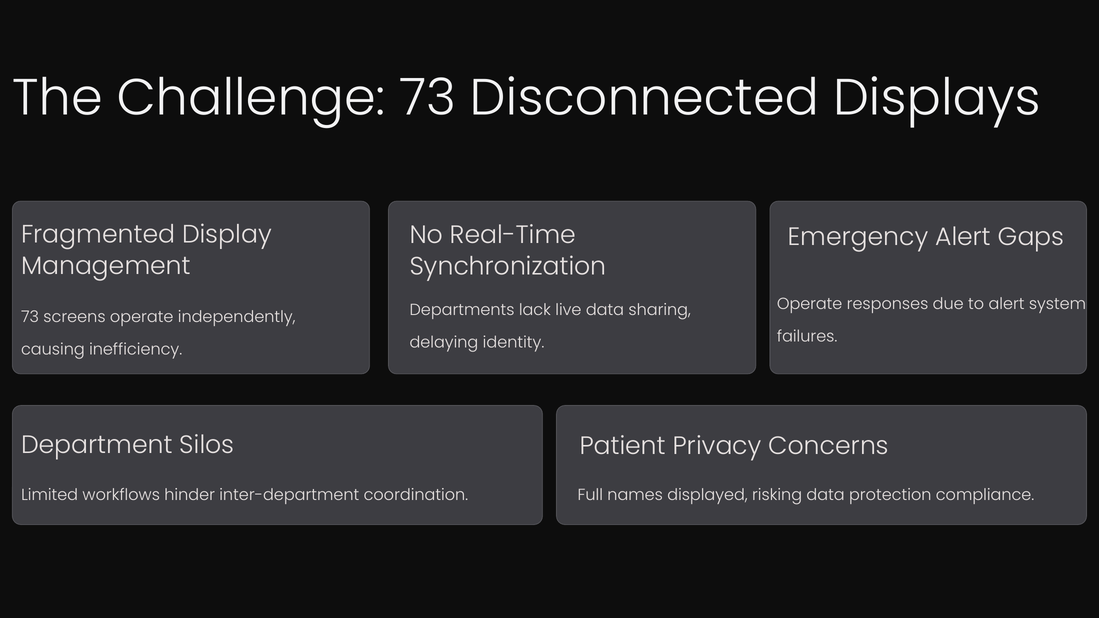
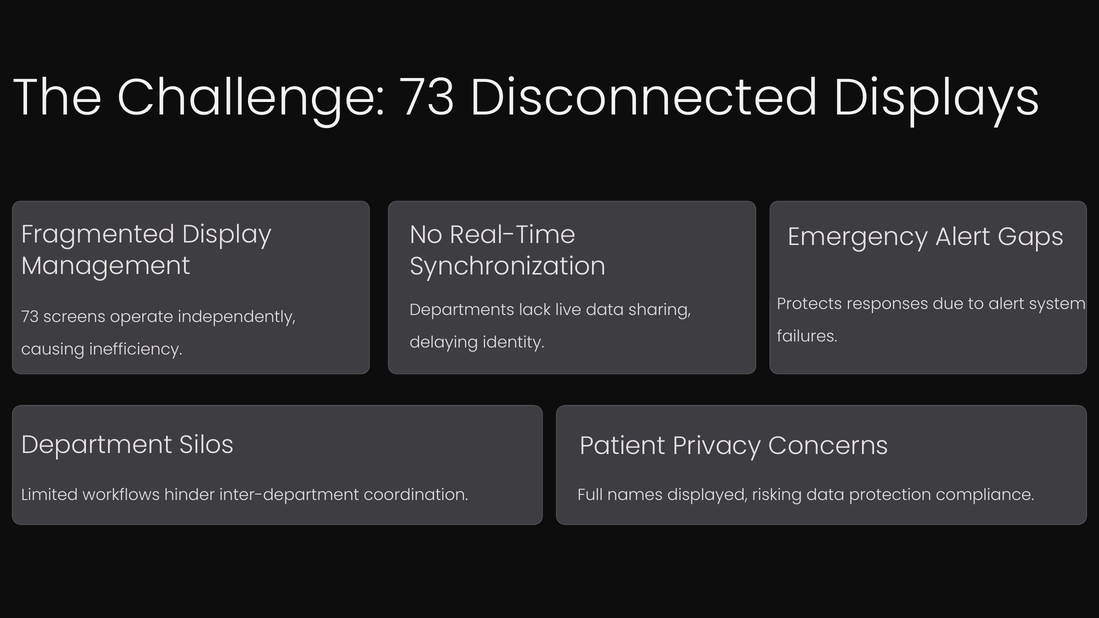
Operate at (810, 304): Operate -> Protects
